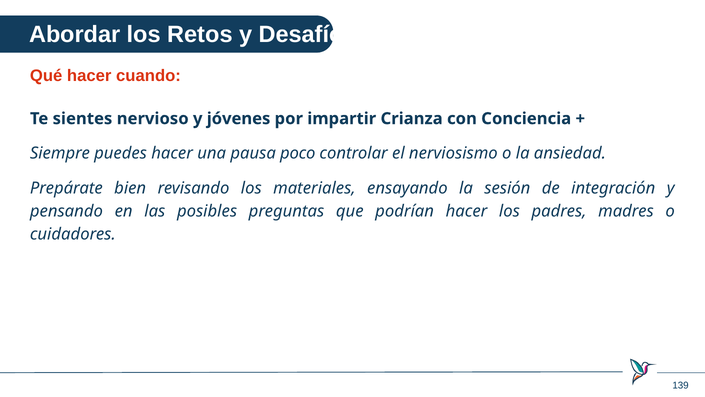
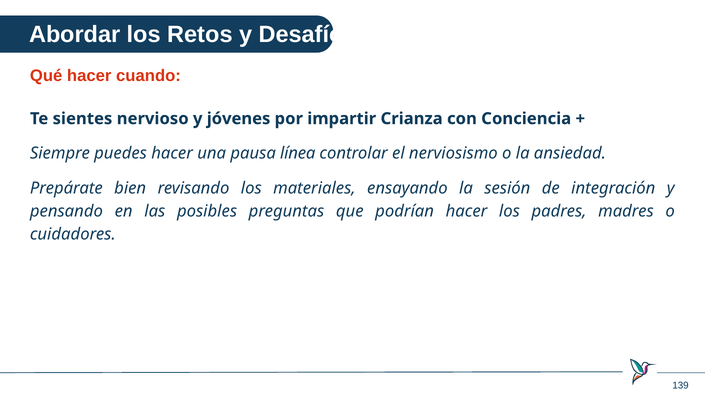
poco: poco -> línea
